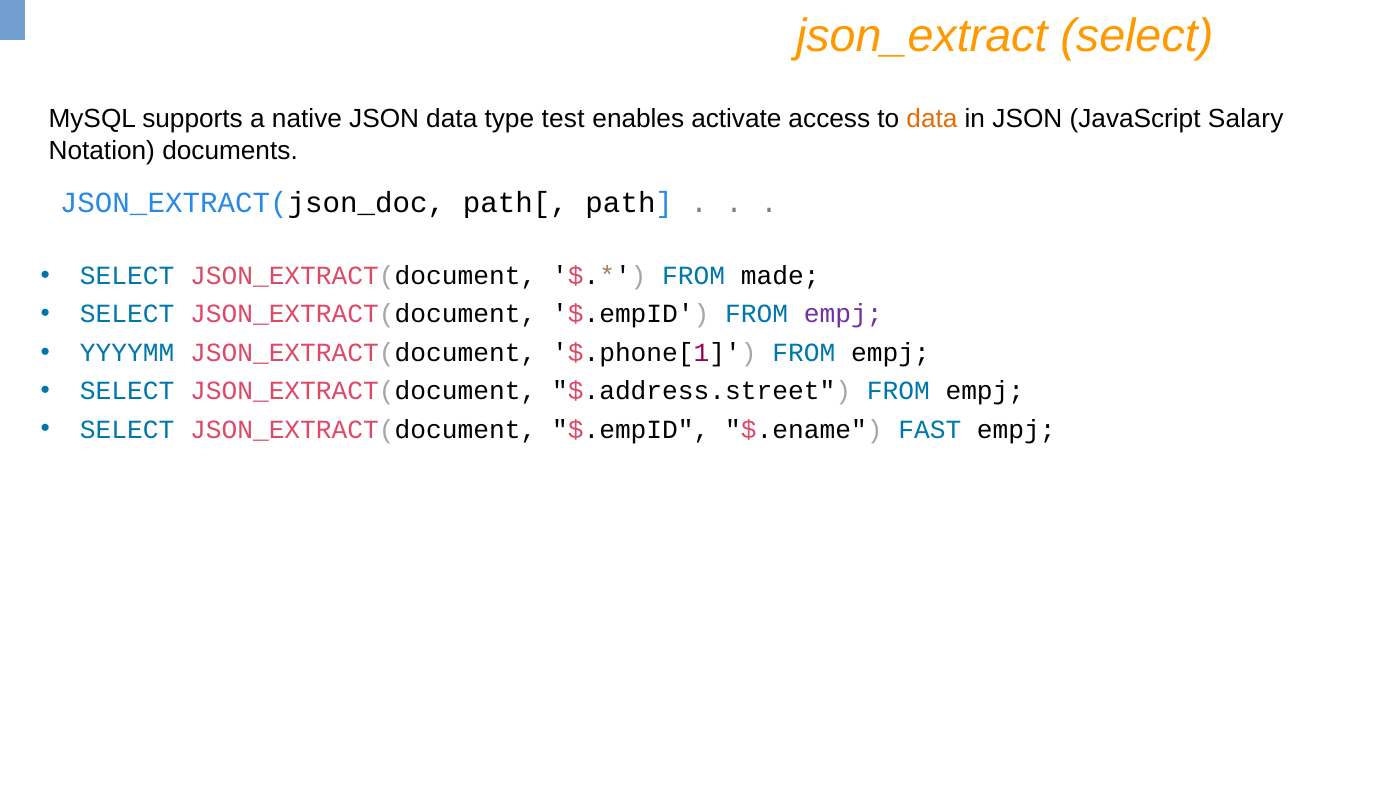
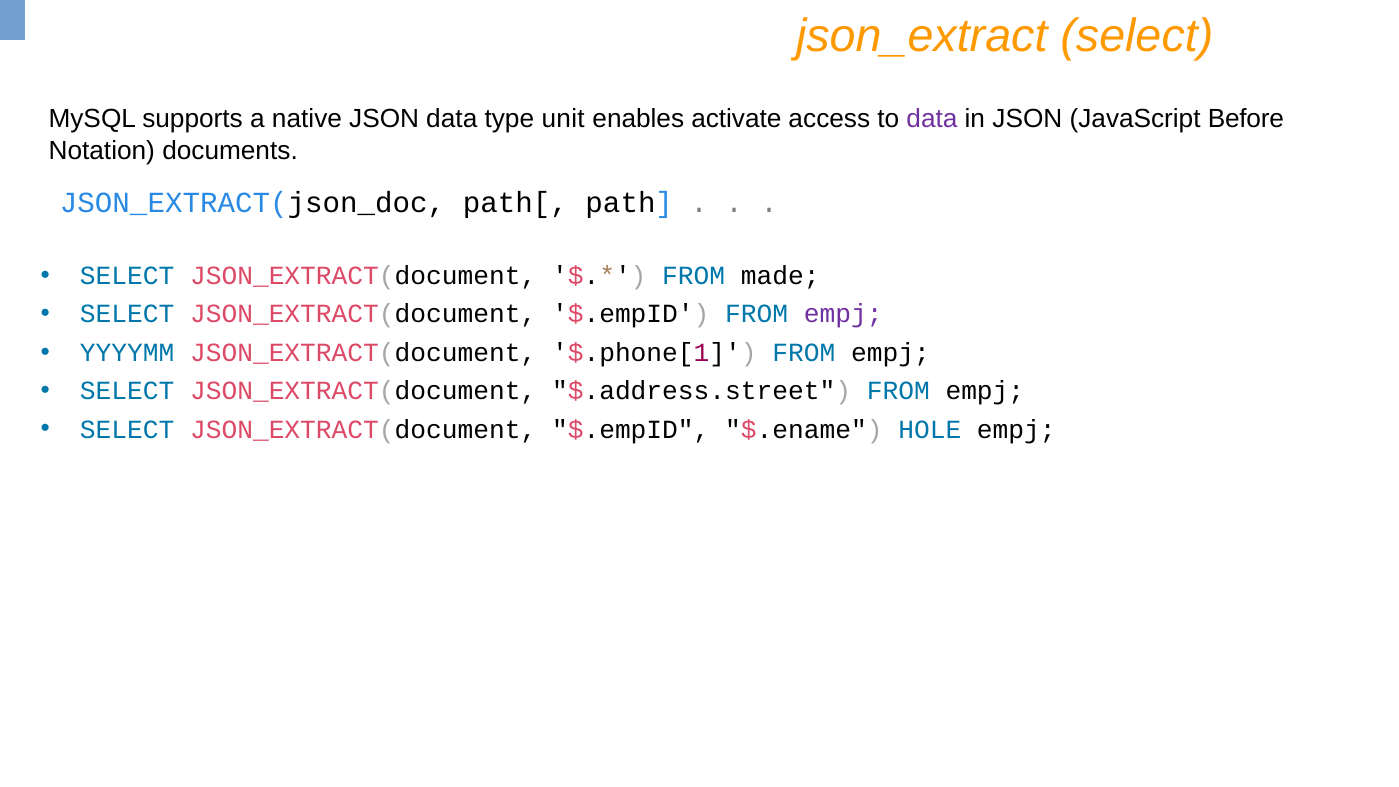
test: test -> unit
data at (932, 119) colour: orange -> purple
Salary: Salary -> Before
FAST: FAST -> HOLE
